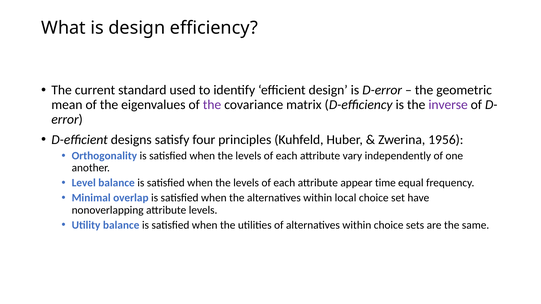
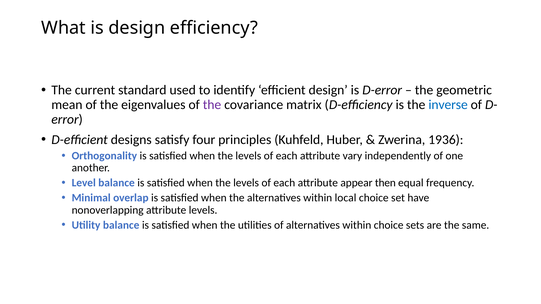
inverse colour: purple -> blue
1956: 1956 -> 1936
time: time -> then
